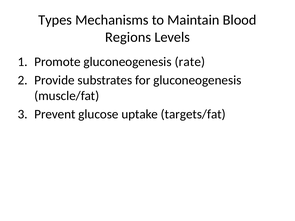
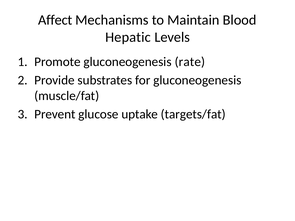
Types: Types -> Affect
Regions: Regions -> Hepatic
